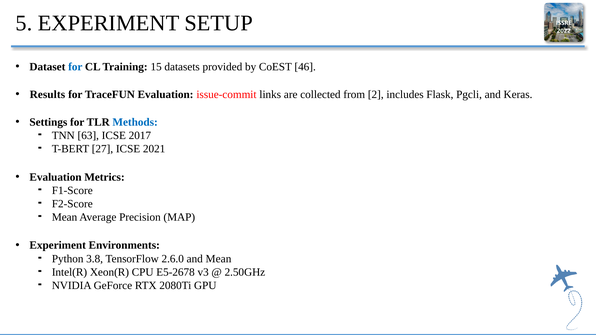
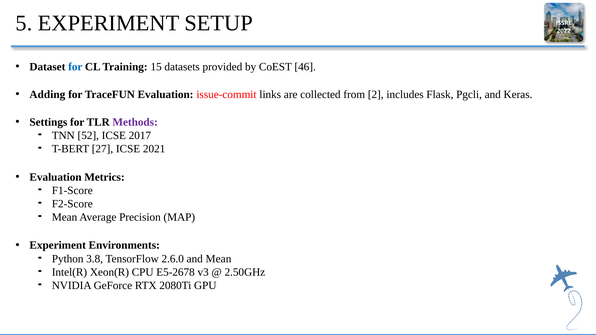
Results: Results -> Adding
Methods colour: blue -> purple
63: 63 -> 52
